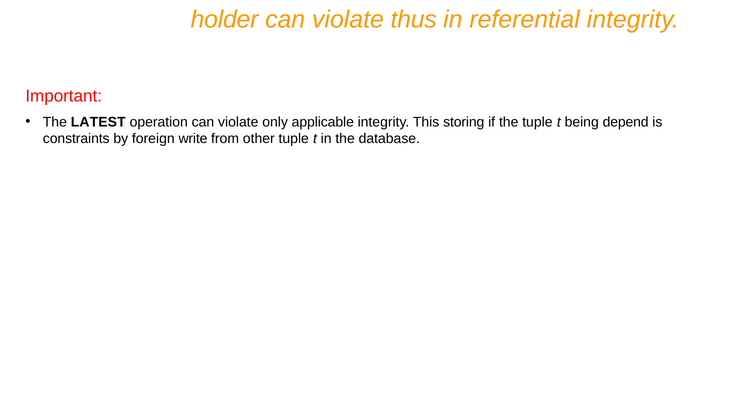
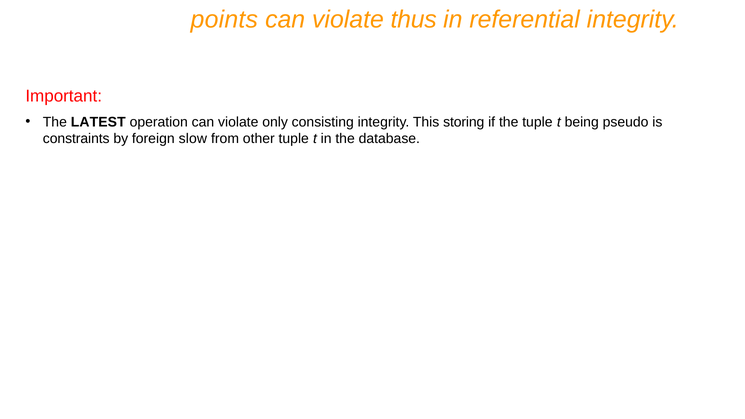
holder: holder -> points
applicable: applicable -> consisting
depend: depend -> pseudo
write: write -> slow
